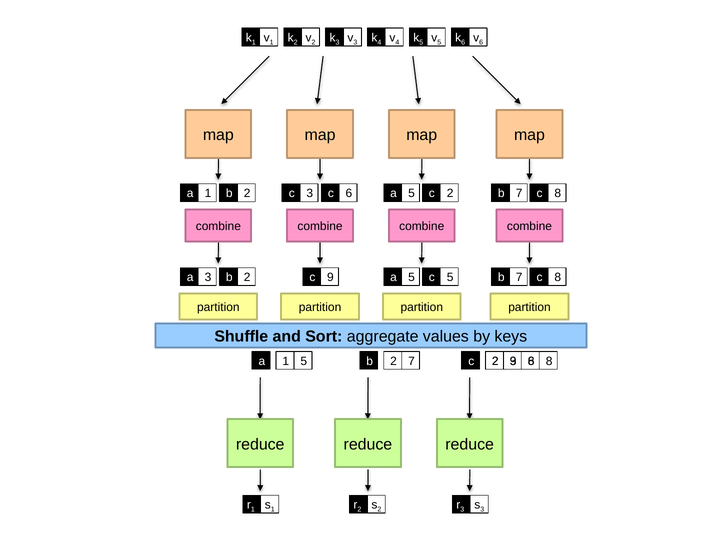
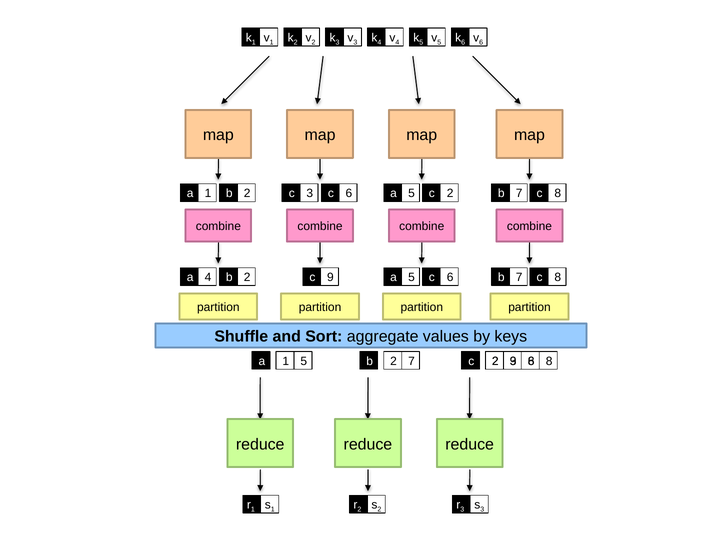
a 3: 3 -> 4
5 5: 5 -> 6
